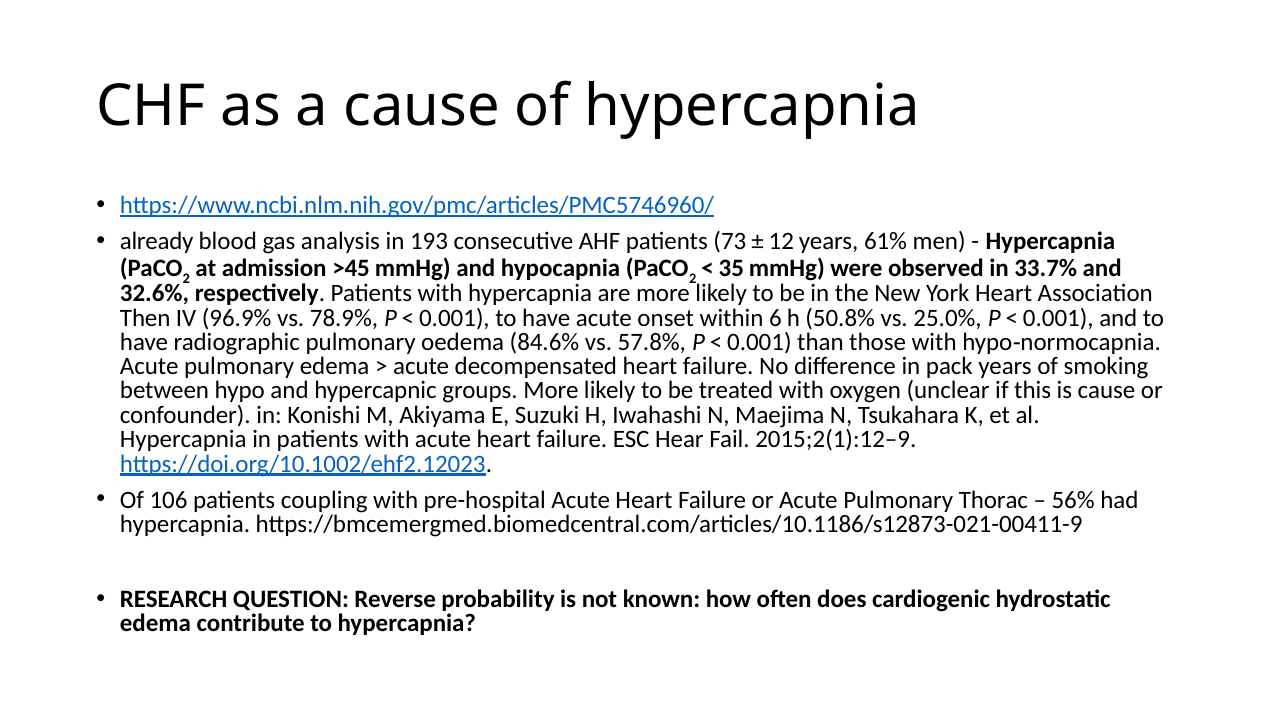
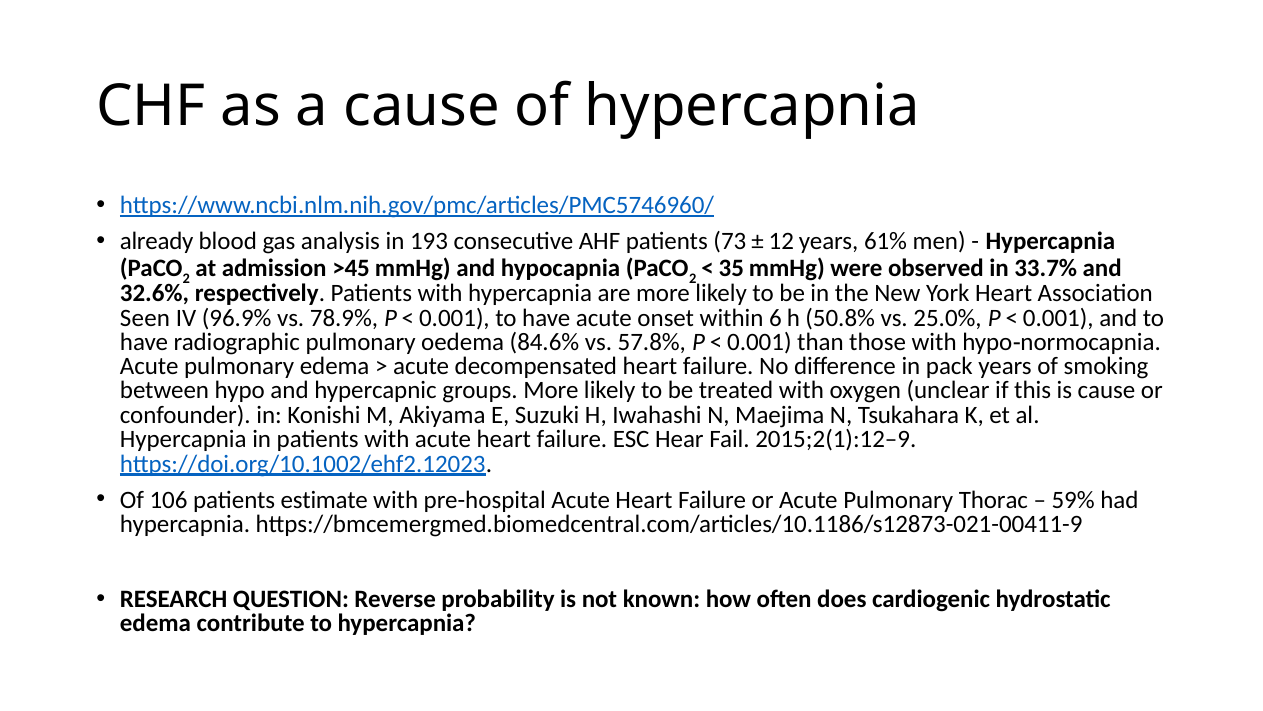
Then: Then -> Seen
coupling: coupling -> estimate
56%: 56% -> 59%
